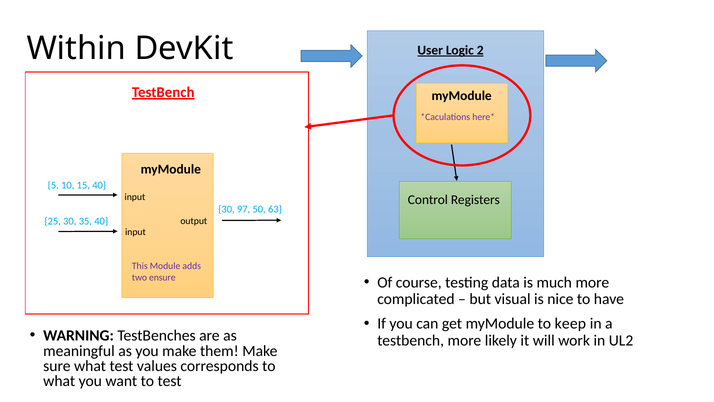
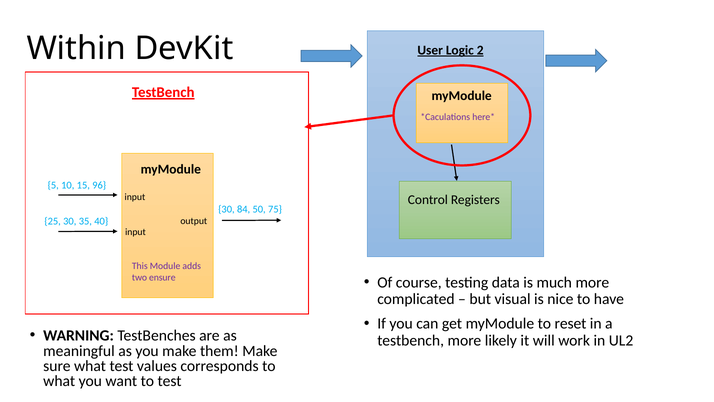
15 40: 40 -> 96
97: 97 -> 84
63: 63 -> 75
keep: keep -> reset
